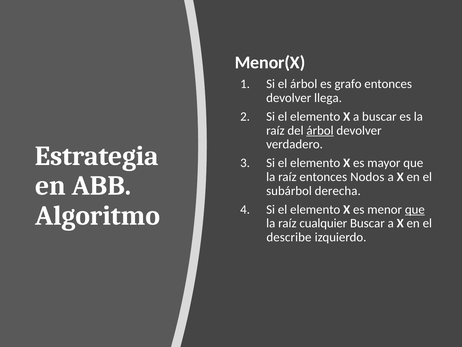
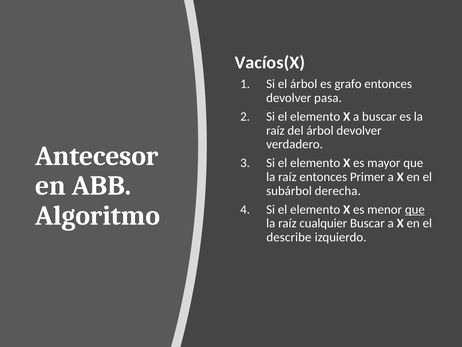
Menor(X: Menor(X -> Vacíos(X
llega: llega -> pasa
árbol at (320, 130) underline: present -> none
Estrategia: Estrategia -> Antecesor
Nodos: Nodos -> Primer
